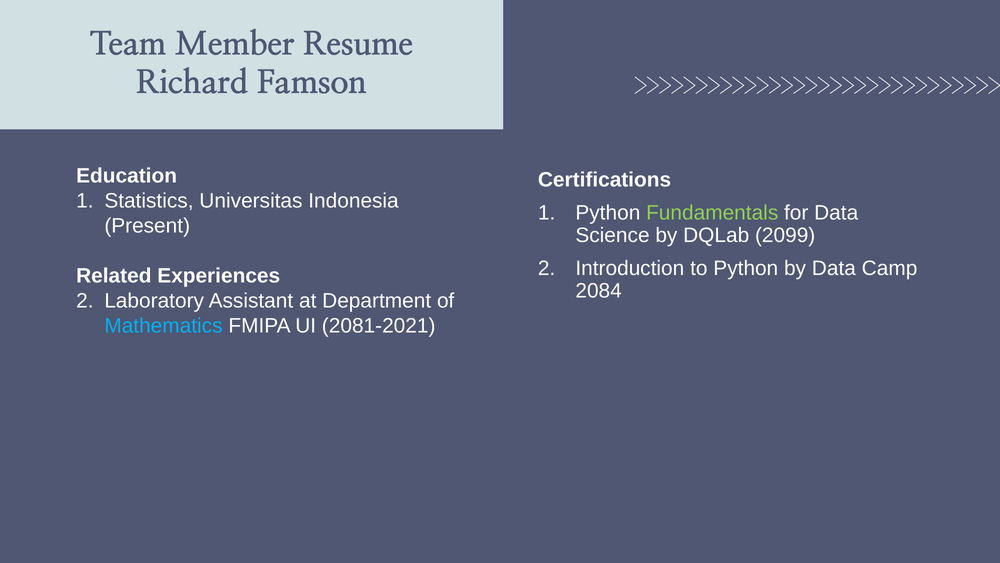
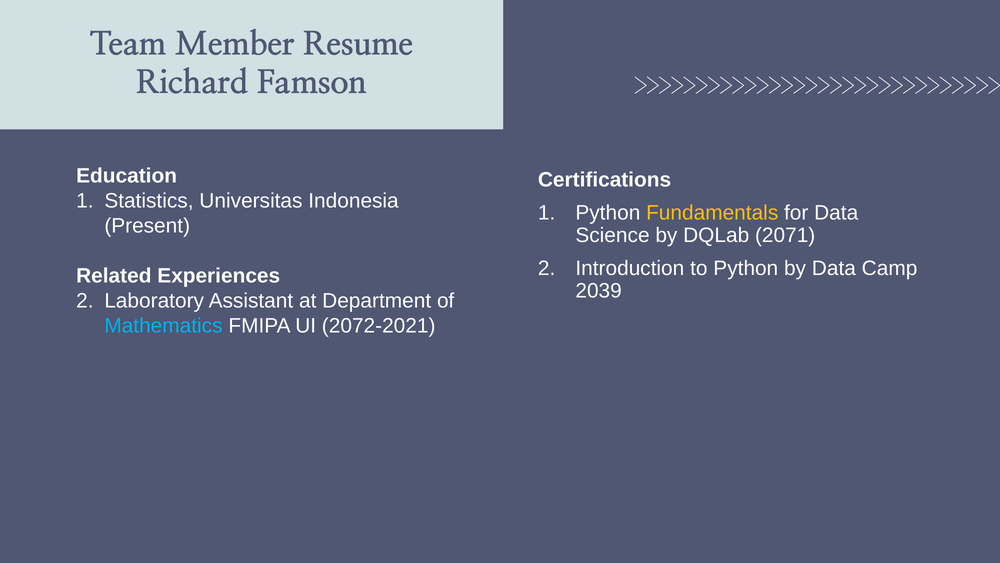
Fundamentals colour: light green -> yellow
2099: 2099 -> 2071
2084: 2084 -> 2039
2081-2021: 2081-2021 -> 2072-2021
